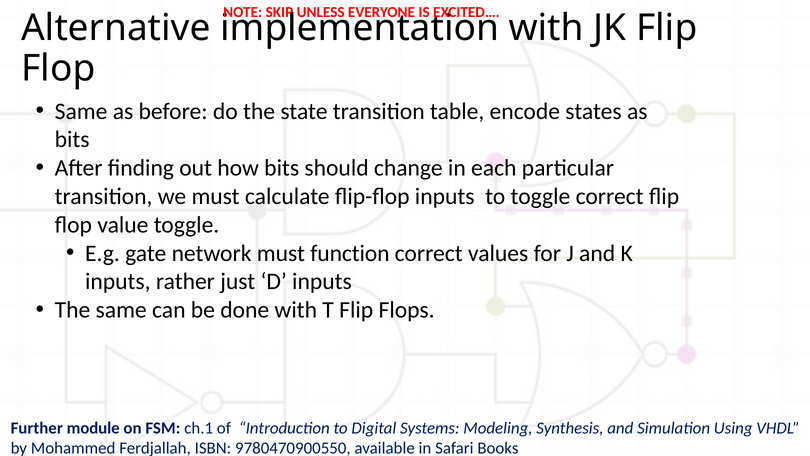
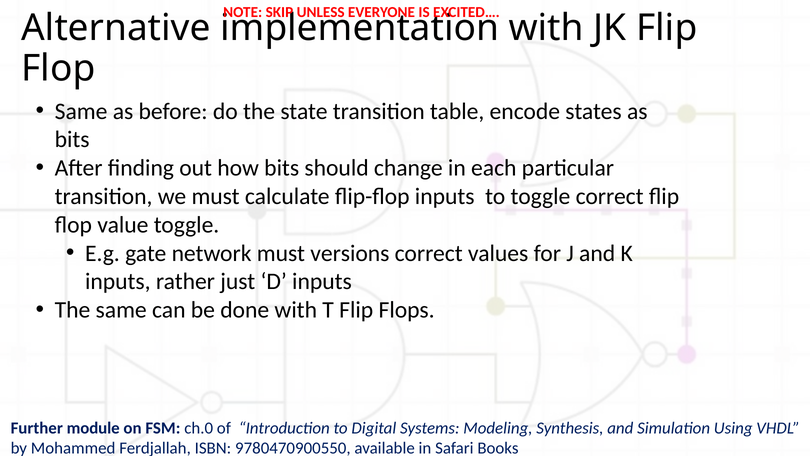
function: function -> versions
ch.1: ch.1 -> ch.0
